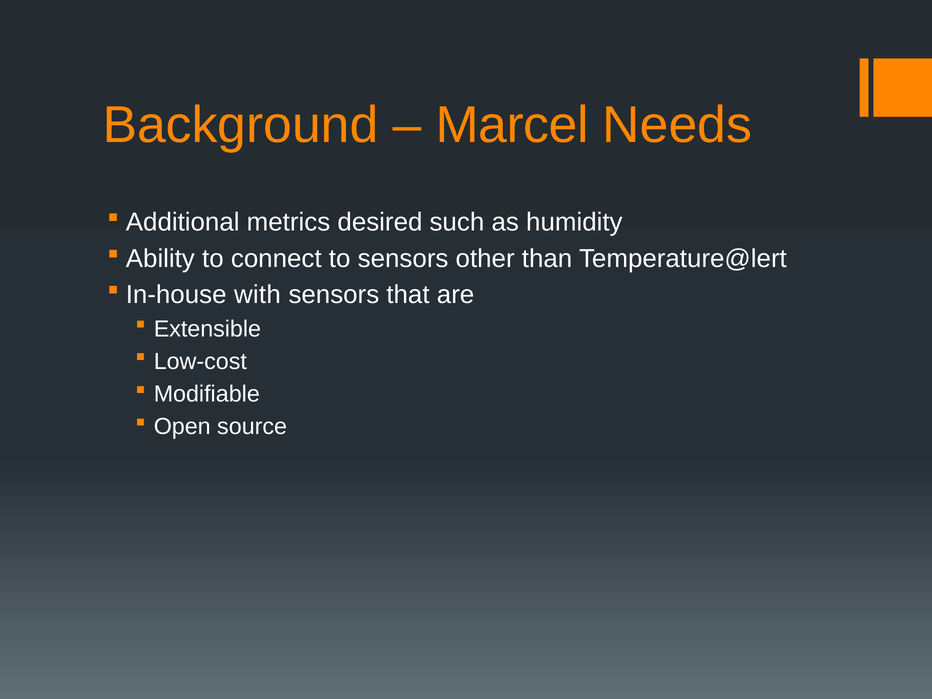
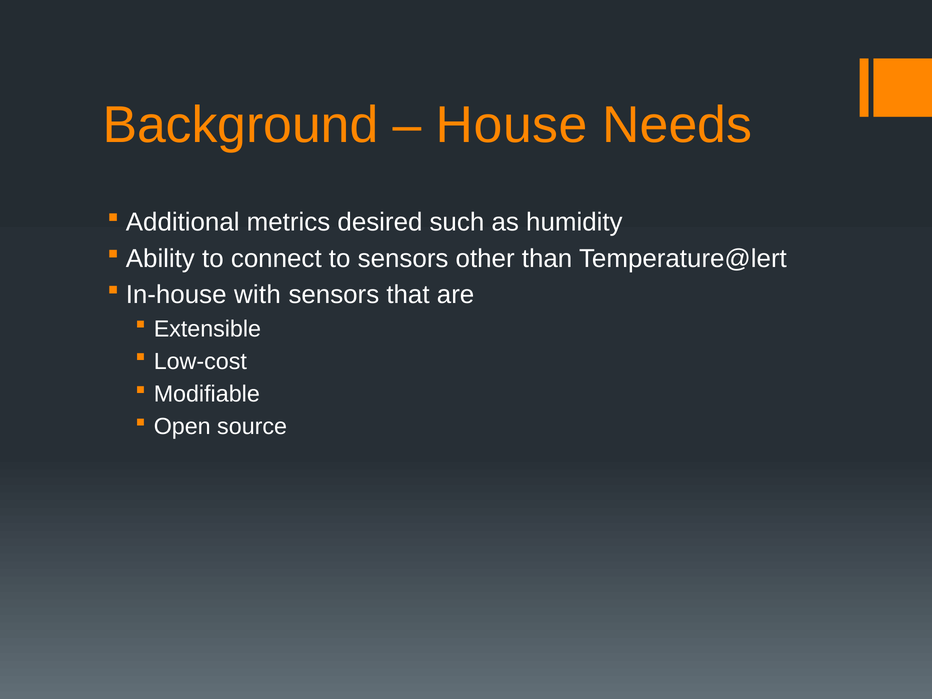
Marcel: Marcel -> House
